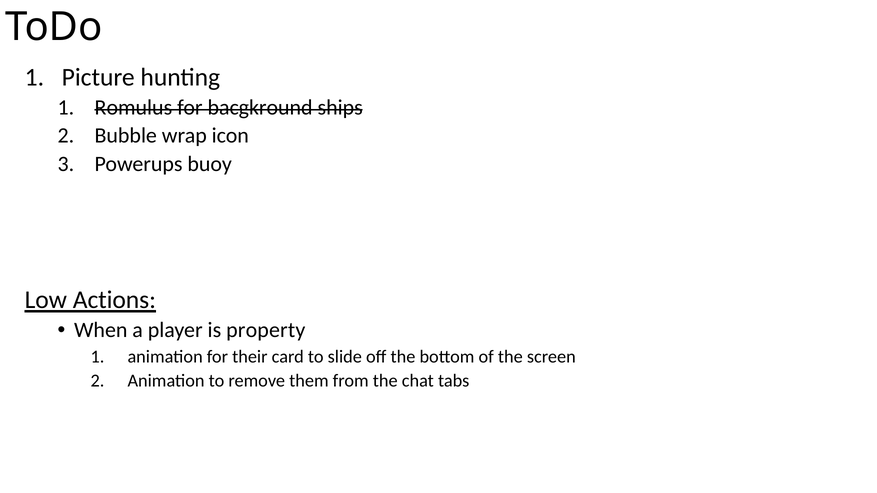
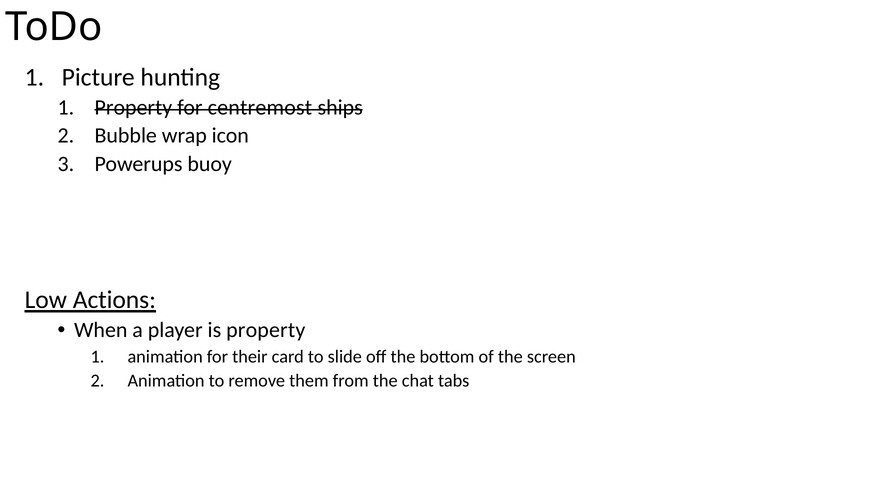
Romulus at (133, 107): Romulus -> Property
bacgkround: bacgkround -> centremost
